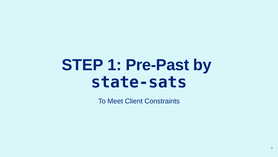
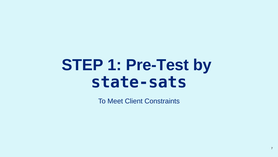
Pre-Past: Pre-Past -> Pre-Test
